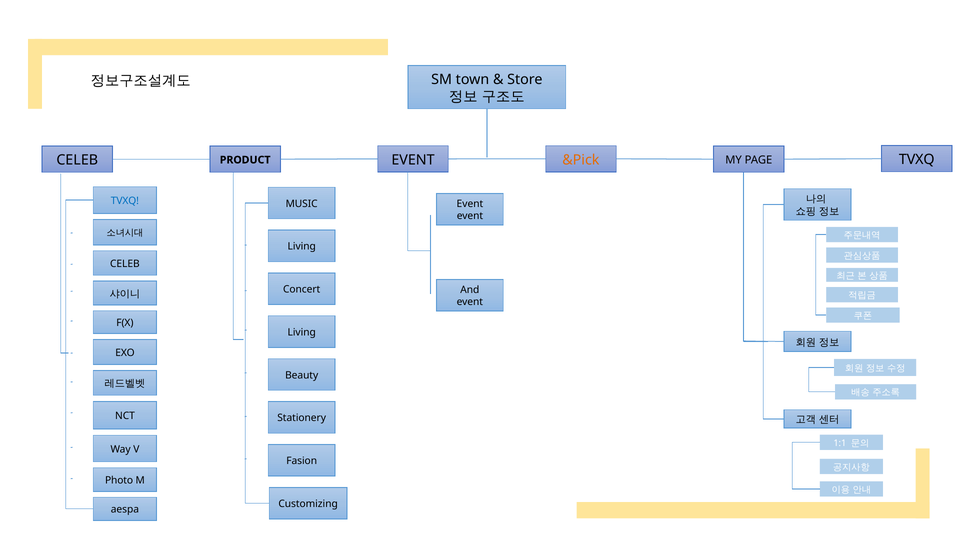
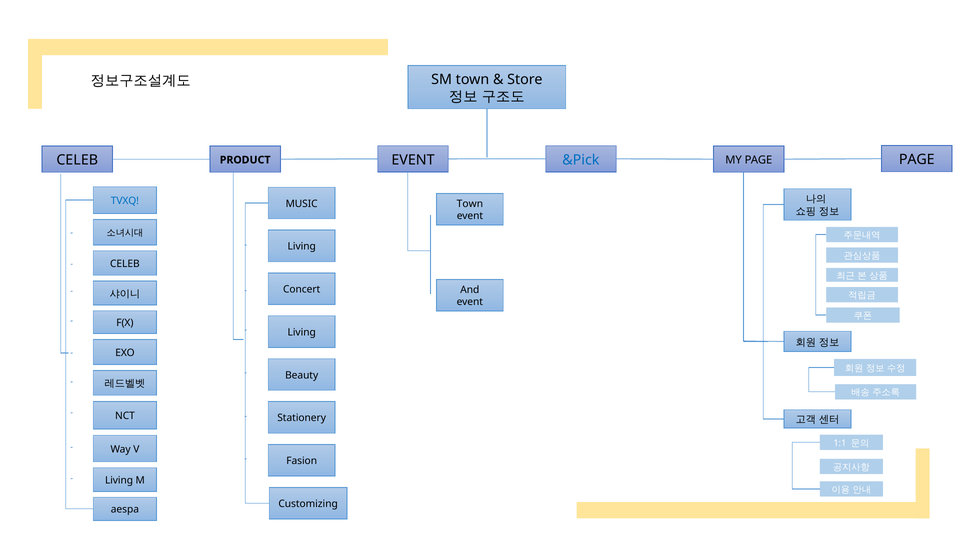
&Pick colour: orange -> blue
PRODUCT TVXQ: TVXQ -> PAGE
Event at (470, 204): Event -> Town
Photo at (119, 480): Photo -> Living
